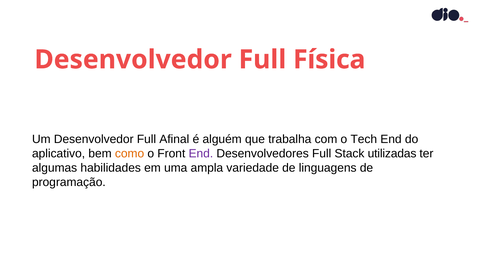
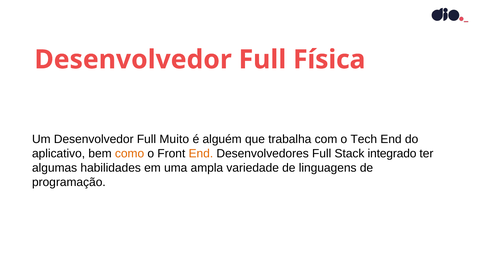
Afinal: Afinal -> Muito
End at (201, 153) colour: purple -> orange
utilizadas: utilizadas -> integrado
